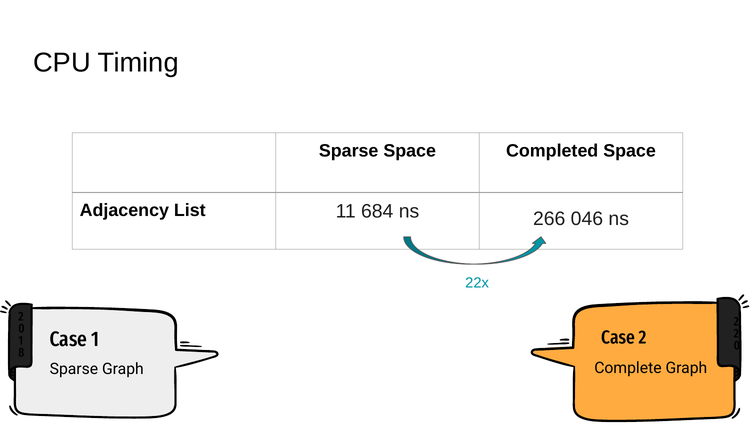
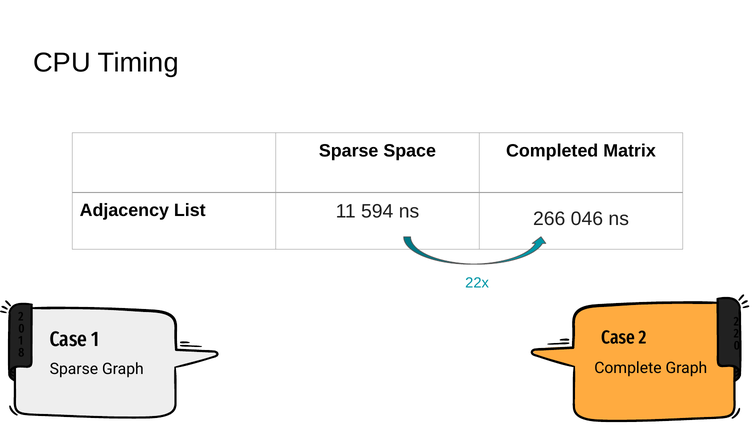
Completed Space: Space -> Matrix
684: 684 -> 594
